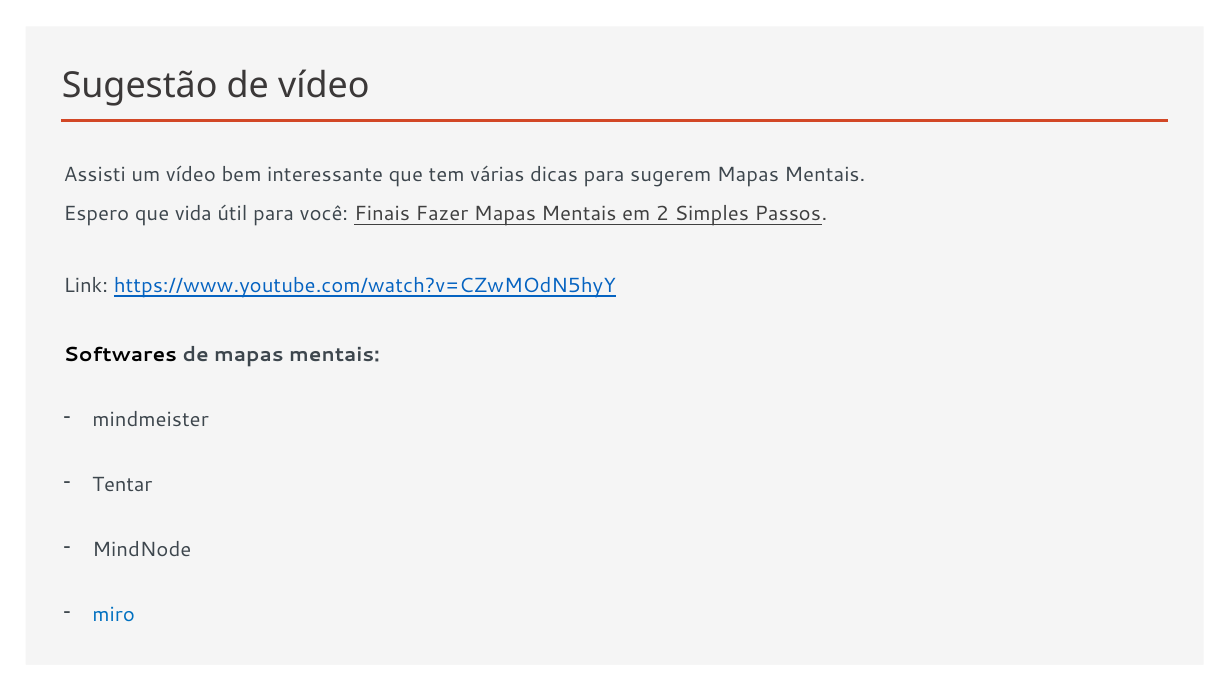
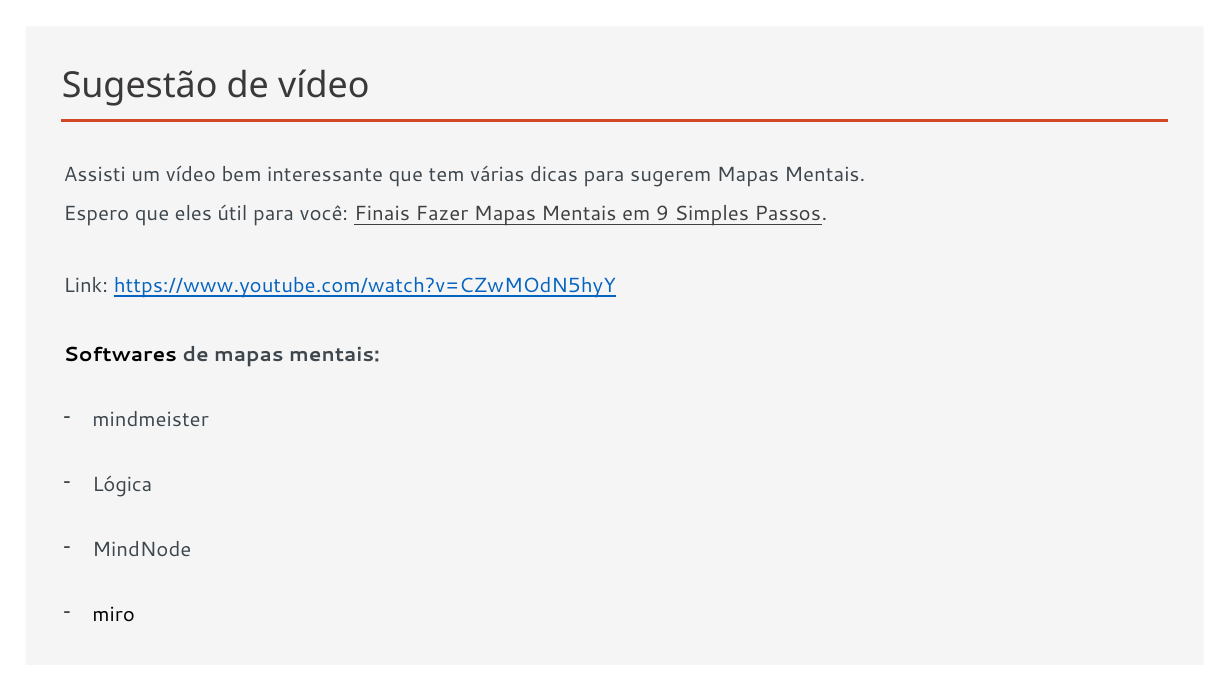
vida: vida -> eles
2: 2 -> 9
Tentar: Tentar -> Lógica
miro colour: blue -> black
